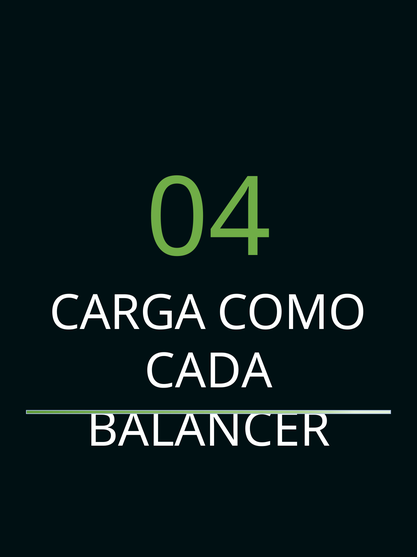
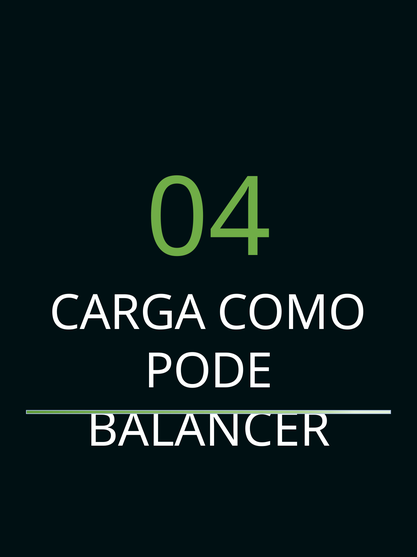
CADA: CADA -> PODE
